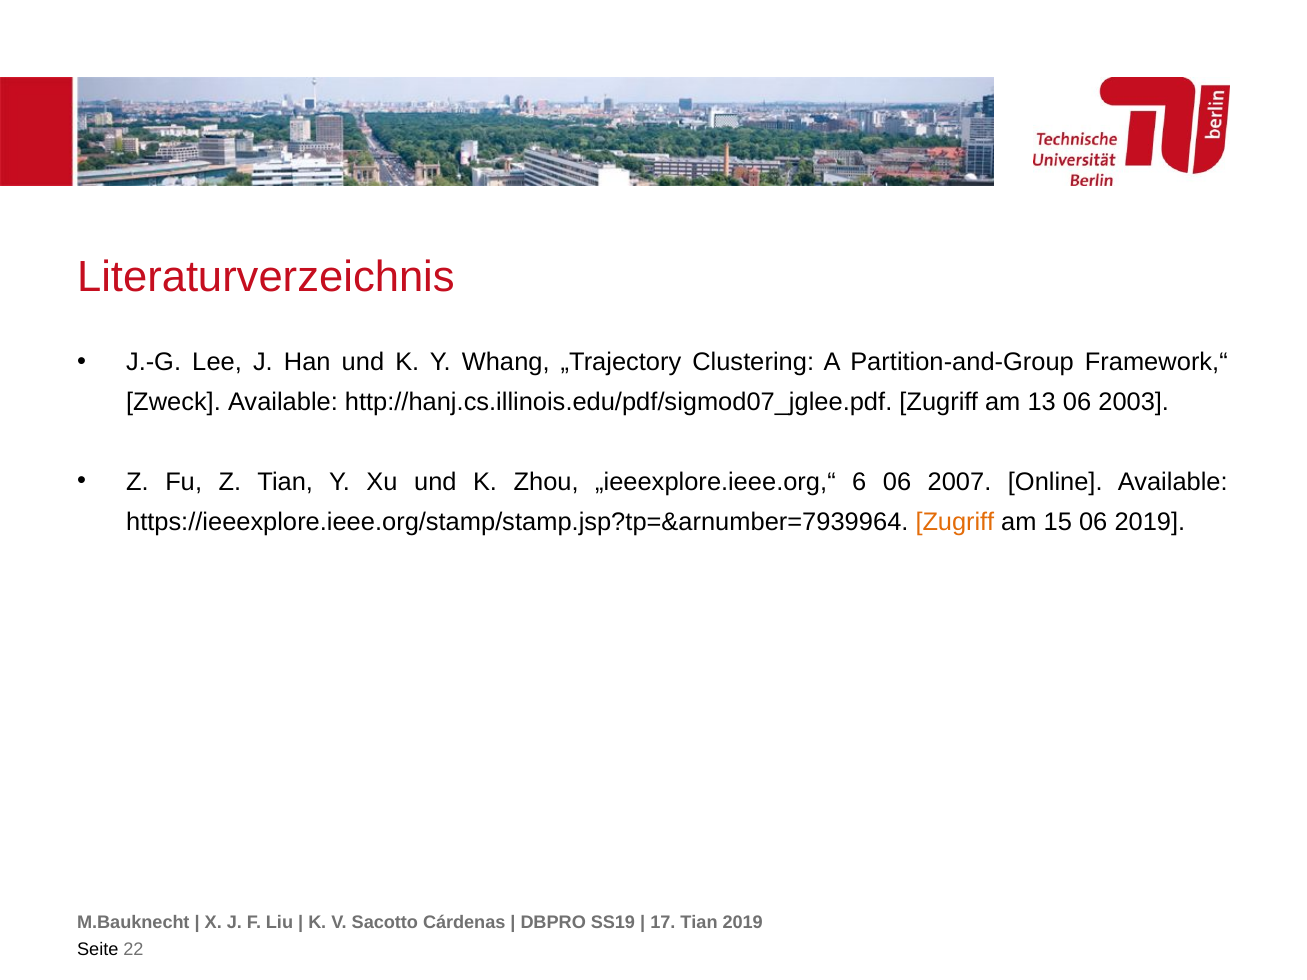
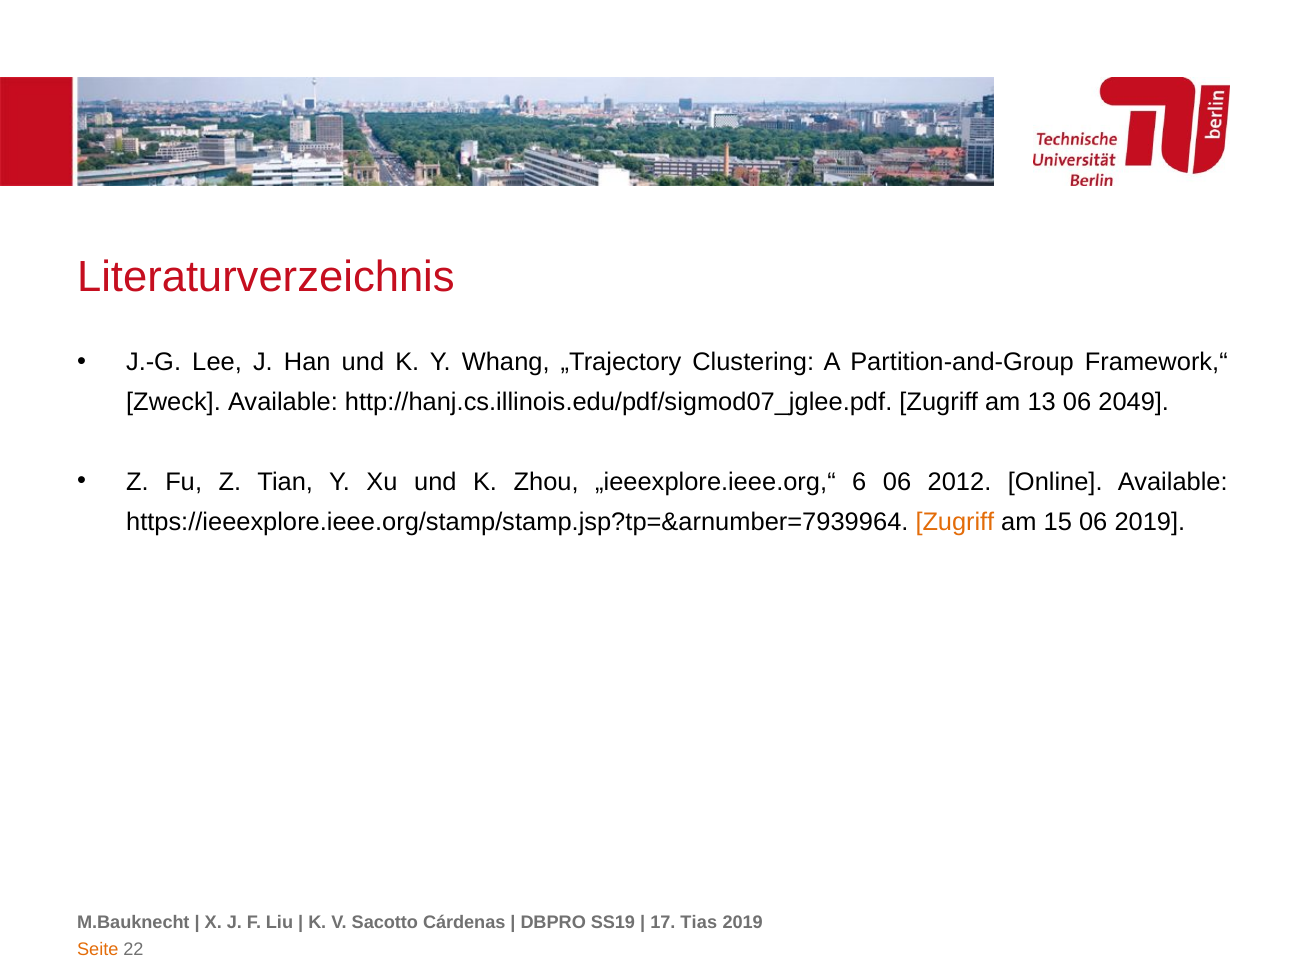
2003: 2003 -> 2049
2007: 2007 -> 2012
17 Tian: Tian -> Tias
Seite colour: black -> orange
